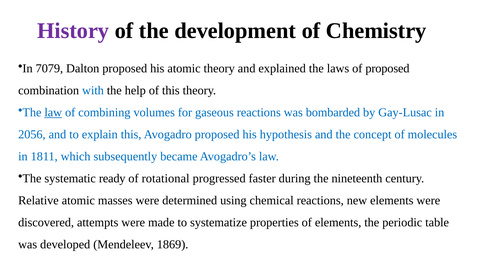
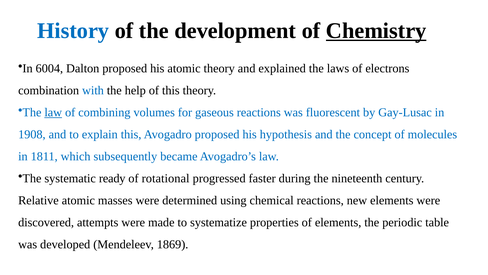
History colour: purple -> blue
Chemistry underline: none -> present
7079: 7079 -> 6004
of proposed: proposed -> electrons
bombarded: bombarded -> fluorescent
2056: 2056 -> 1908
